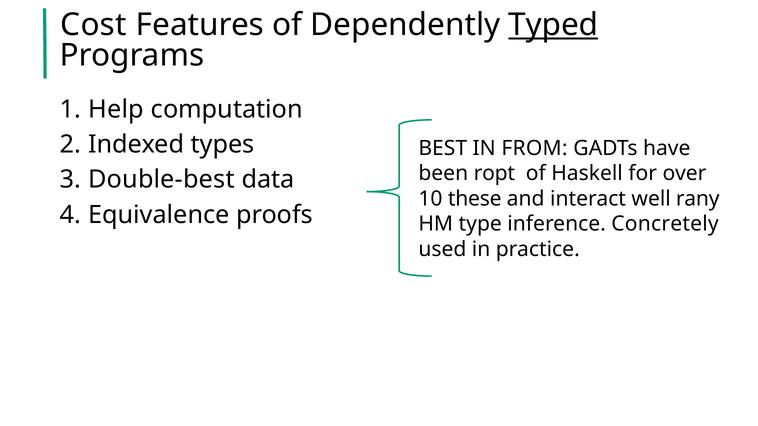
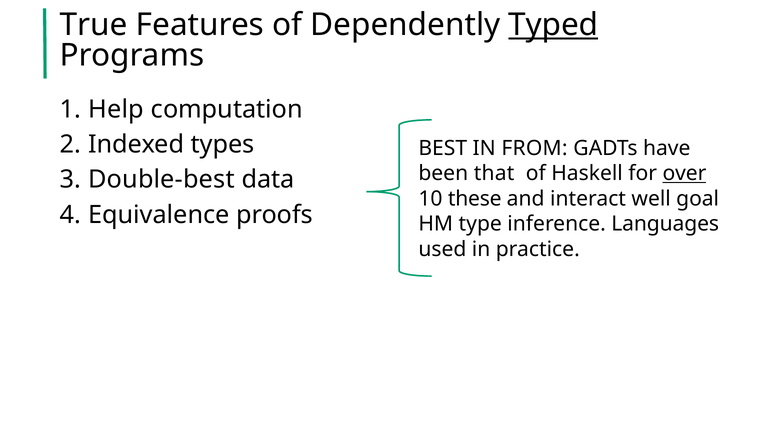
Cost: Cost -> True
ropt: ropt -> that
over underline: none -> present
rany: rany -> goal
Concretely: Concretely -> Languages
